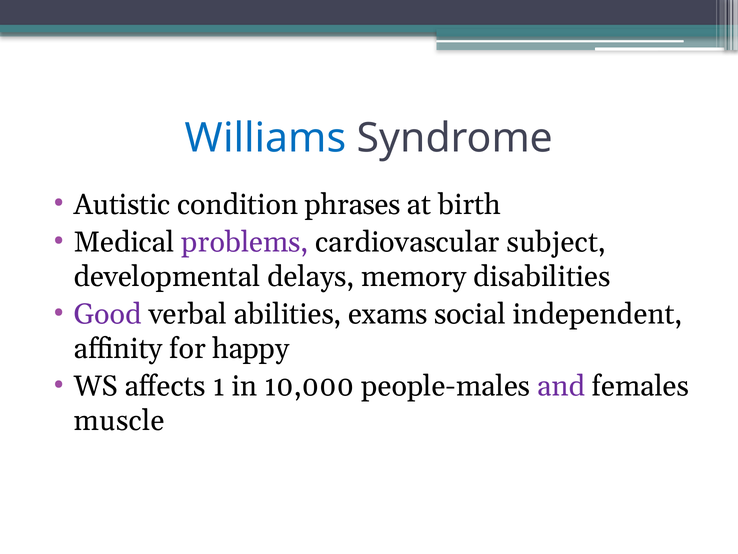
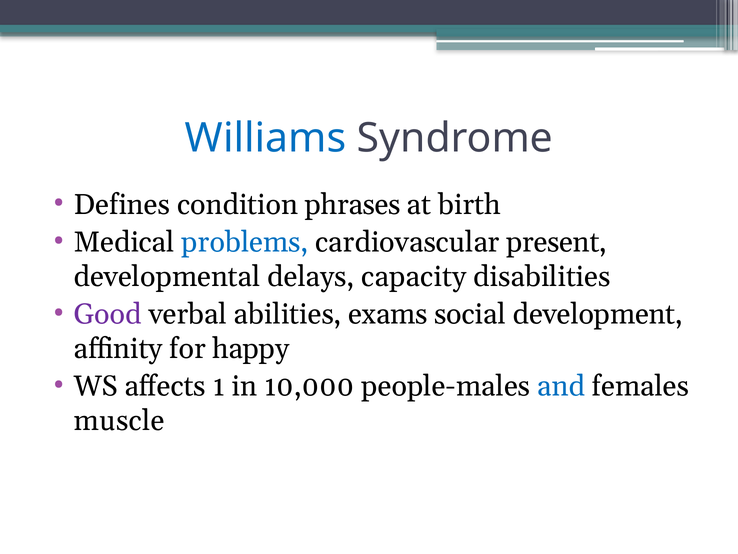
Autistic: Autistic -> Defines
problems colour: purple -> blue
subject: subject -> present
memory: memory -> capacity
independent: independent -> development
and colour: purple -> blue
